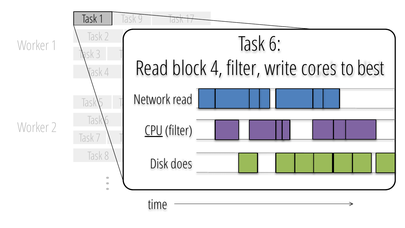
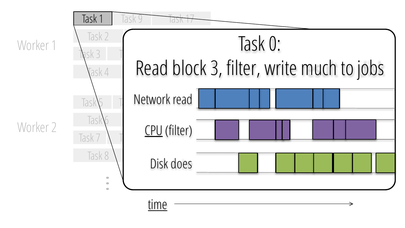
6 at (275, 44): 6 -> 0
block 4: 4 -> 3
cores: cores -> much
best: best -> jobs
time underline: none -> present
